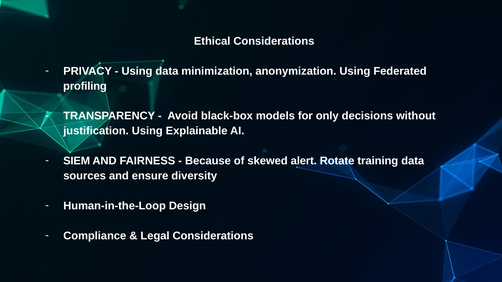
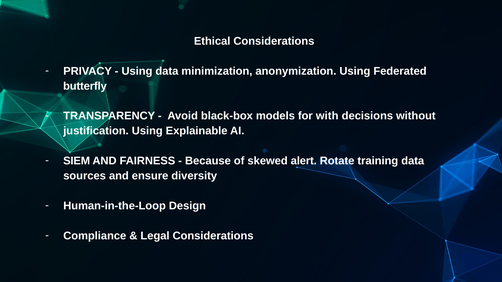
profiling: profiling -> butterfly
only: only -> with
